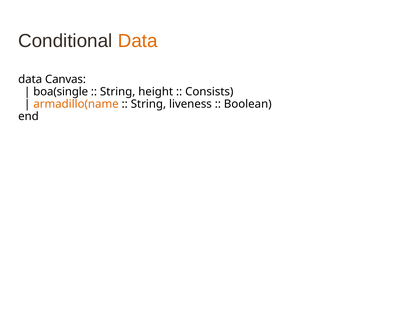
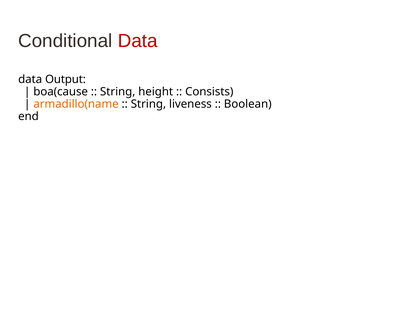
Data at (138, 41) colour: orange -> red
Canvas: Canvas -> Output
boa(single: boa(single -> boa(cause
